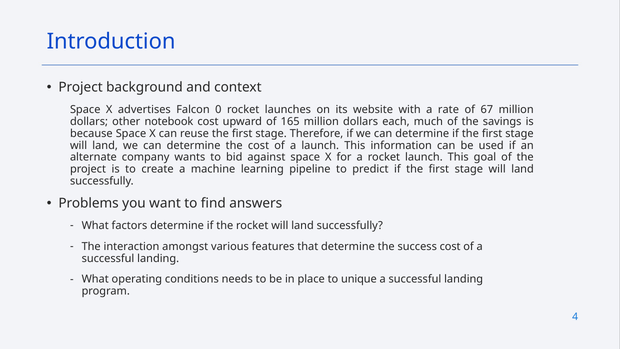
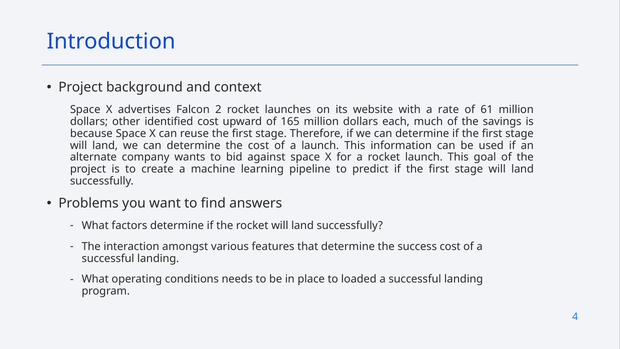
0: 0 -> 2
67: 67 -> 61
notebook: notebook -> identified
unique: unique -> loaded
